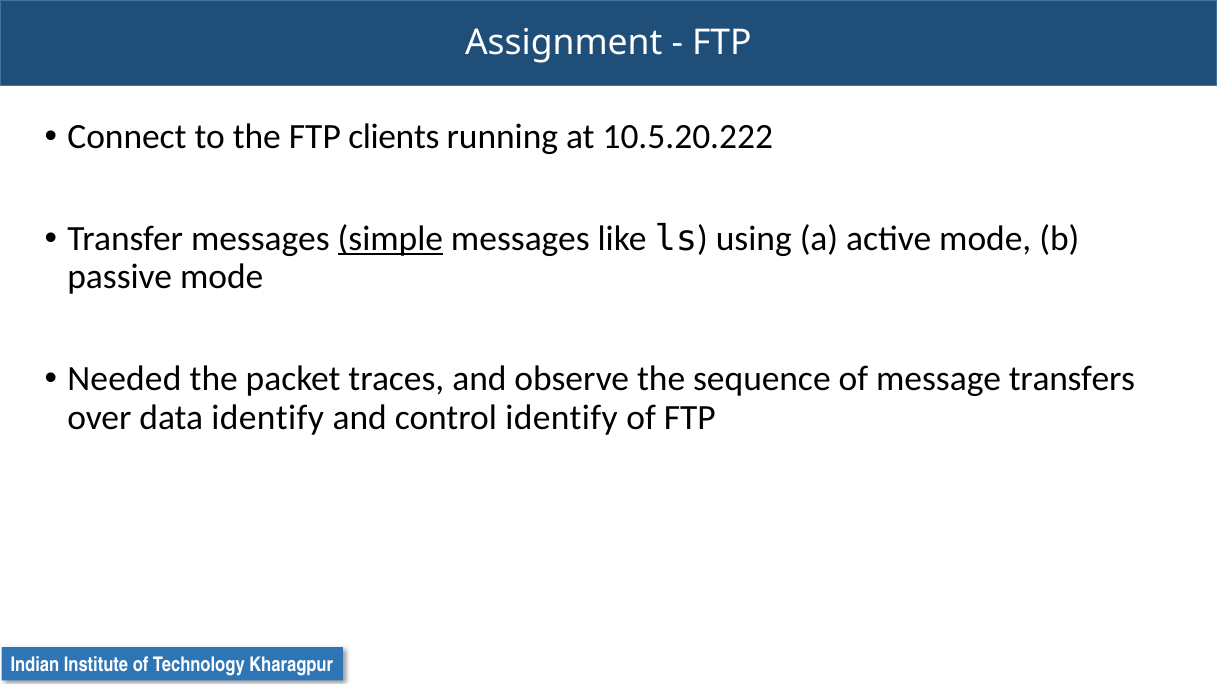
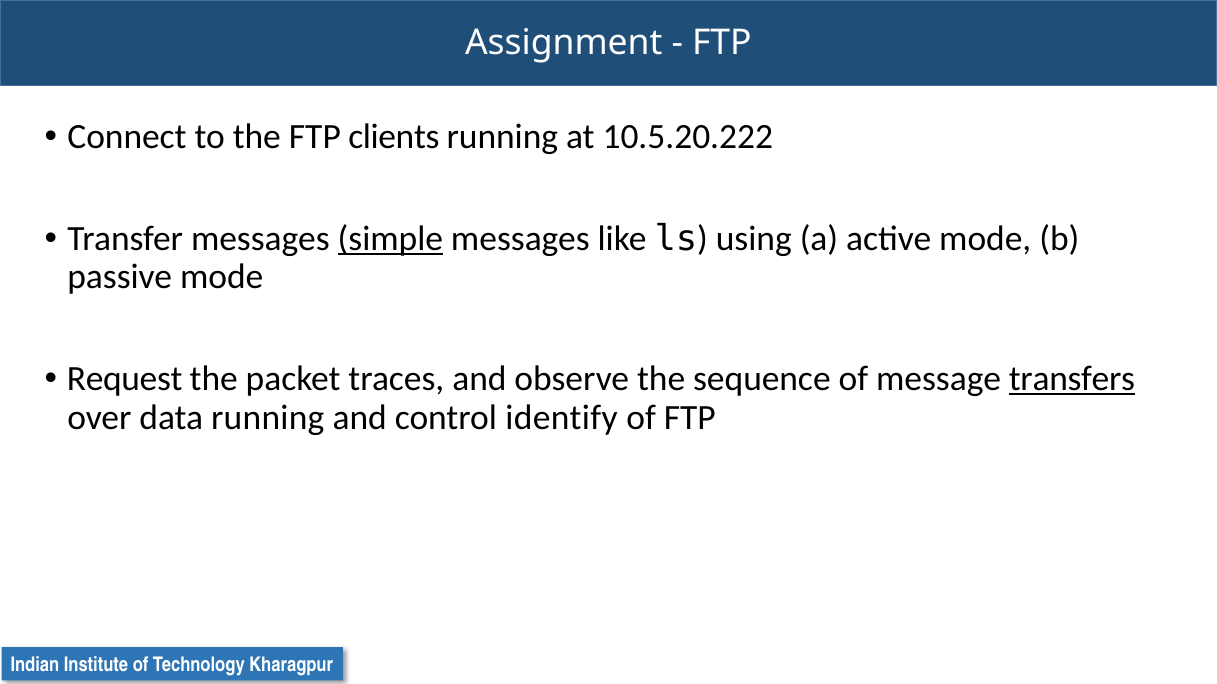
Needed: Needed -> Request
transfers underline: none -> present
data identify: identify -> running
